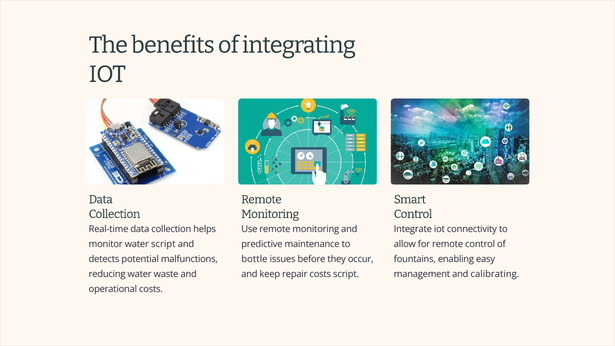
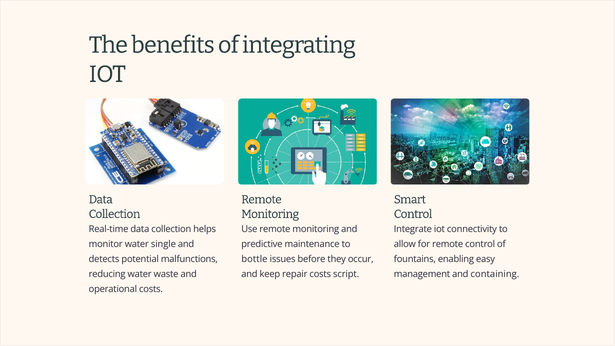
water script: script -> single
calibrating: calibrating -> containing
